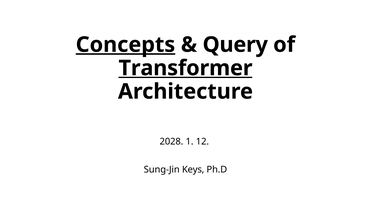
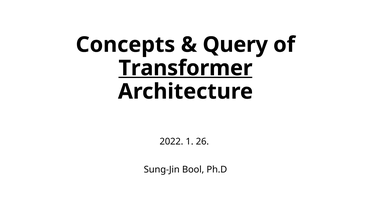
Concepts underline: present -> none
2028: 2028 -> 2022
12: 12 -> 26
Keys: Keys -> Bool
